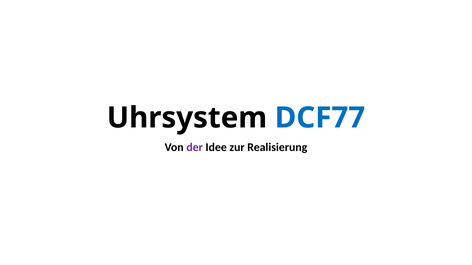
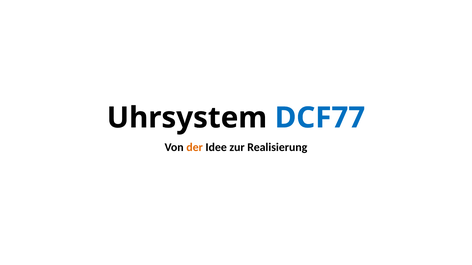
der colour: purple -> orange
